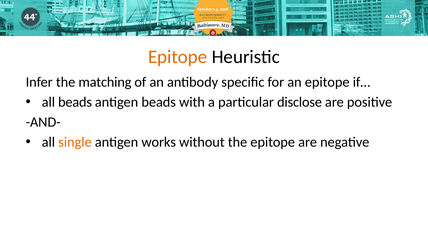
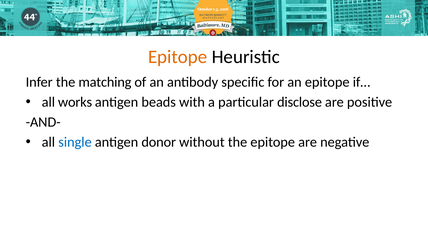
all beads: beads -> works
single colour: orange -> blue
works: works -> donor
